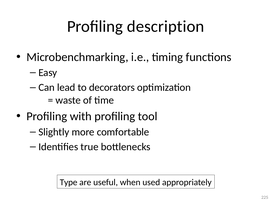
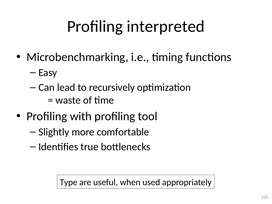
description: description -> interpreted
decorators: decorators -> recursively
